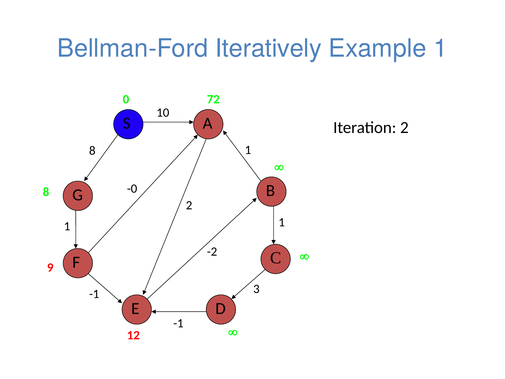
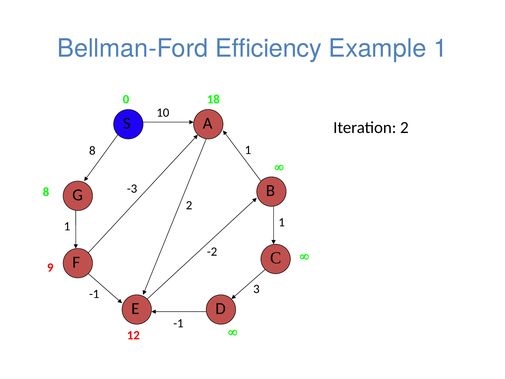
Iteratively: Iteratively -> Efficiency
72: 72 -> 18
-0: -0 -> -3
